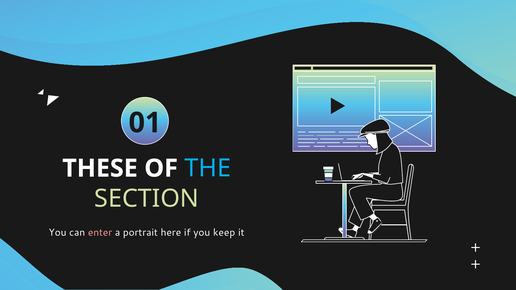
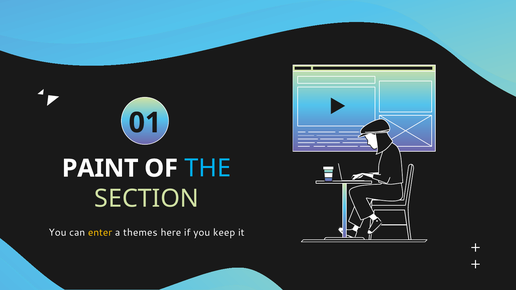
THESE: THESE -> PAINT
enter colour: pink -> yellow
portrait: portrait -> themes
